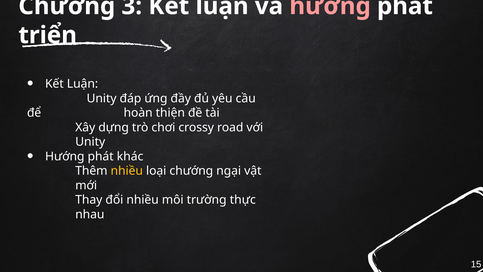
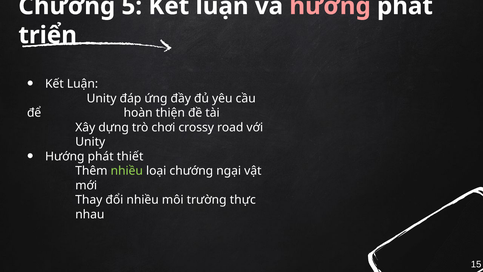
3: 3 -> 5
khác: khác -> thiết
nhiều at (127, 171) colour: yellow -> light green
